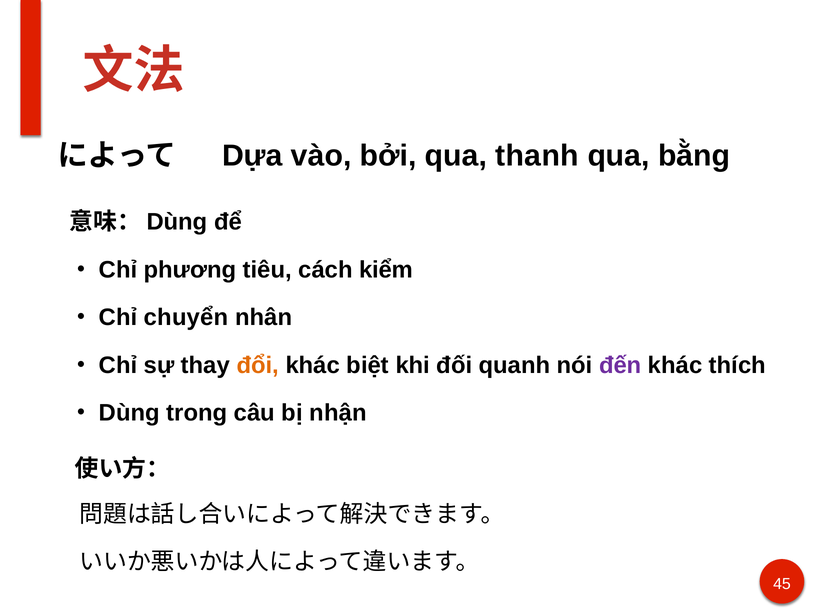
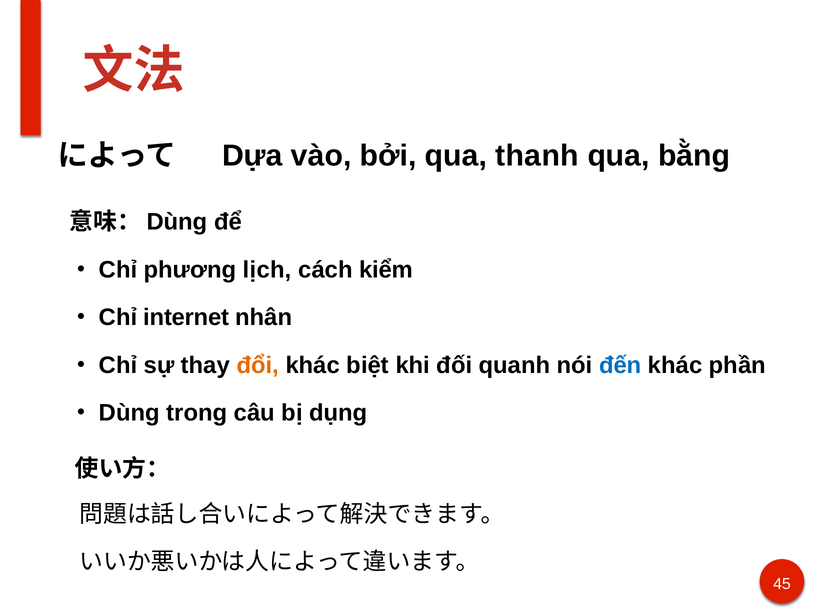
tiêu: tiêu -> lịch
chuyển: chuyển -> internet
đến colour: purple -> blue
thích: thích -> phần
nhận: nhận -> dụng
